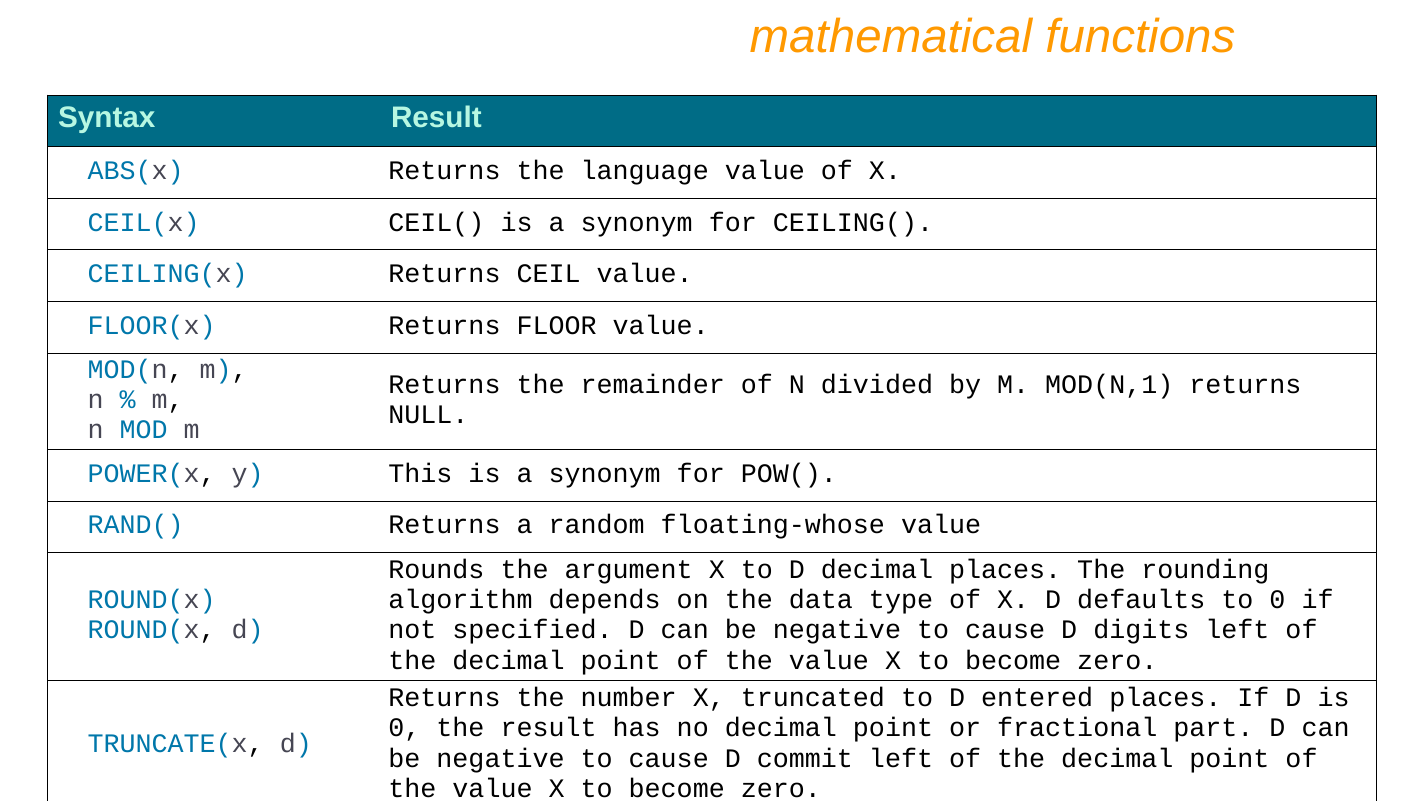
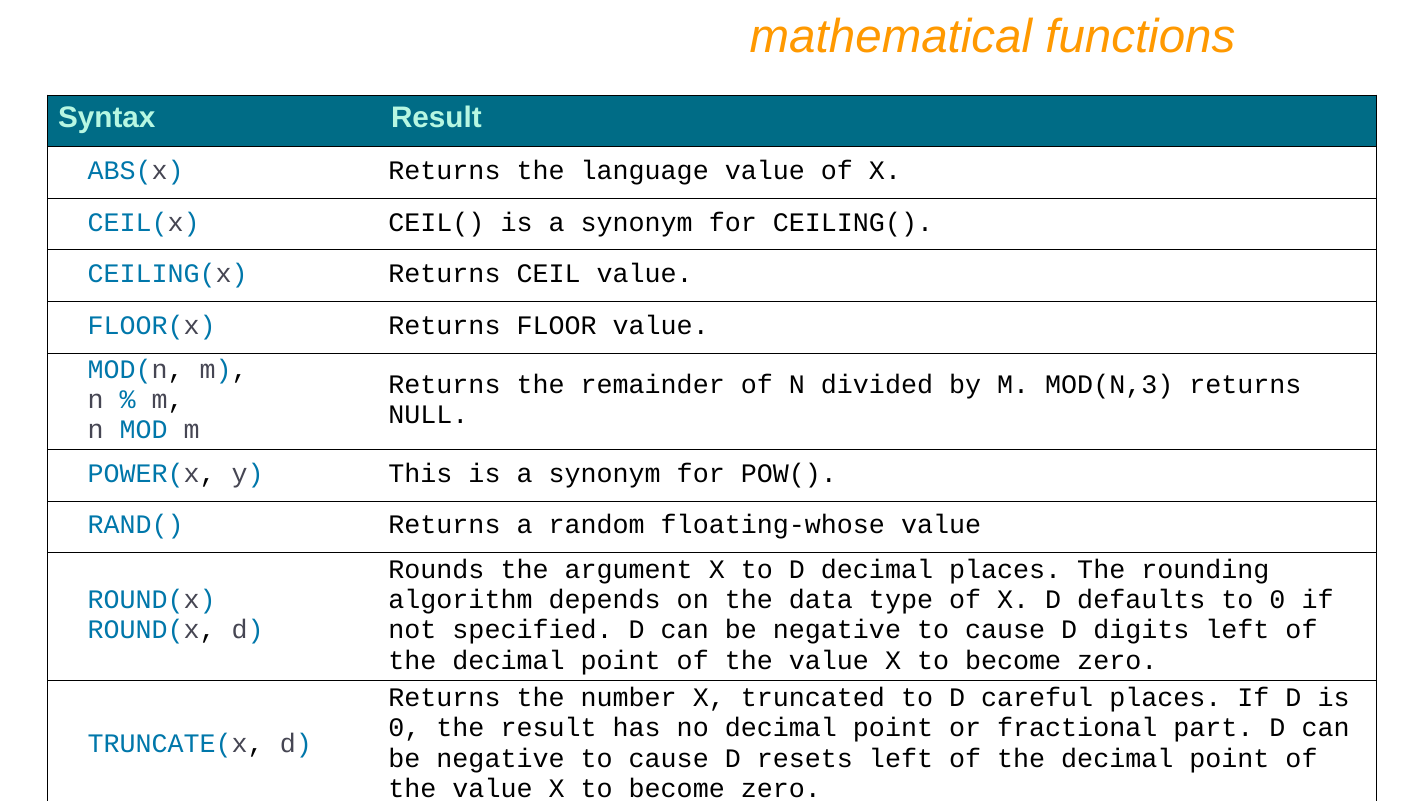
MOD(N,1: MOD(N,1 -> MOD(N,3
entered: entered -> careful
commit: commit -> resets
